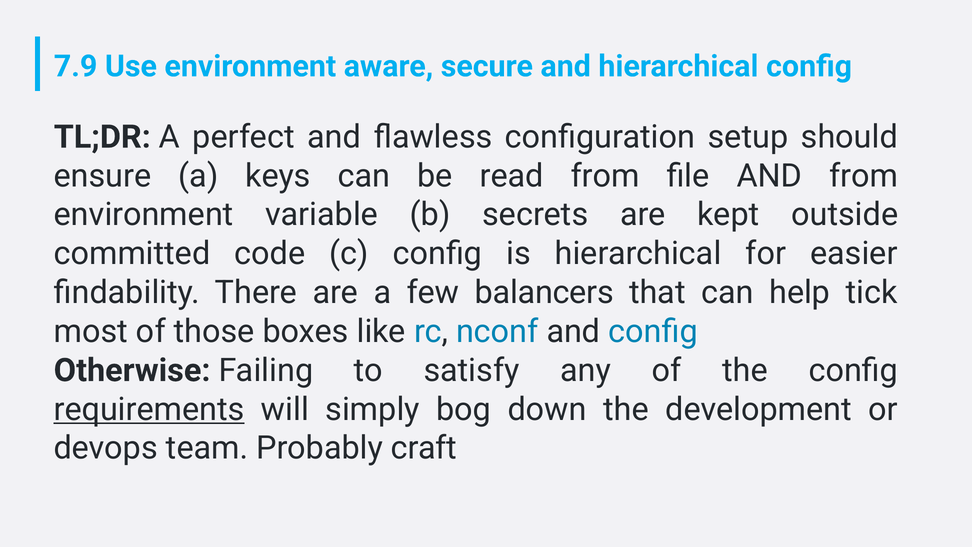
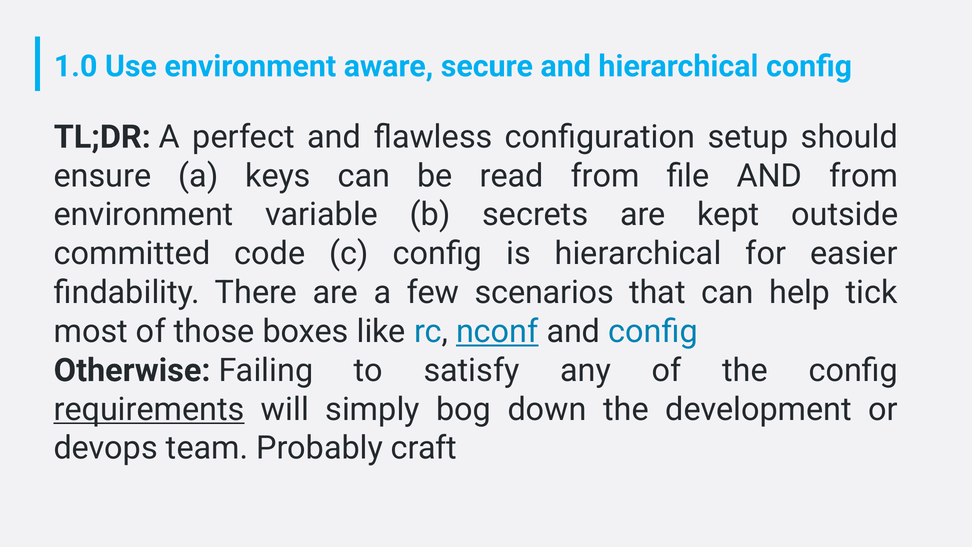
7.9: 7.9 -> 1.0
balancers: balancers -> scenarios
nconf underline: none -> present
